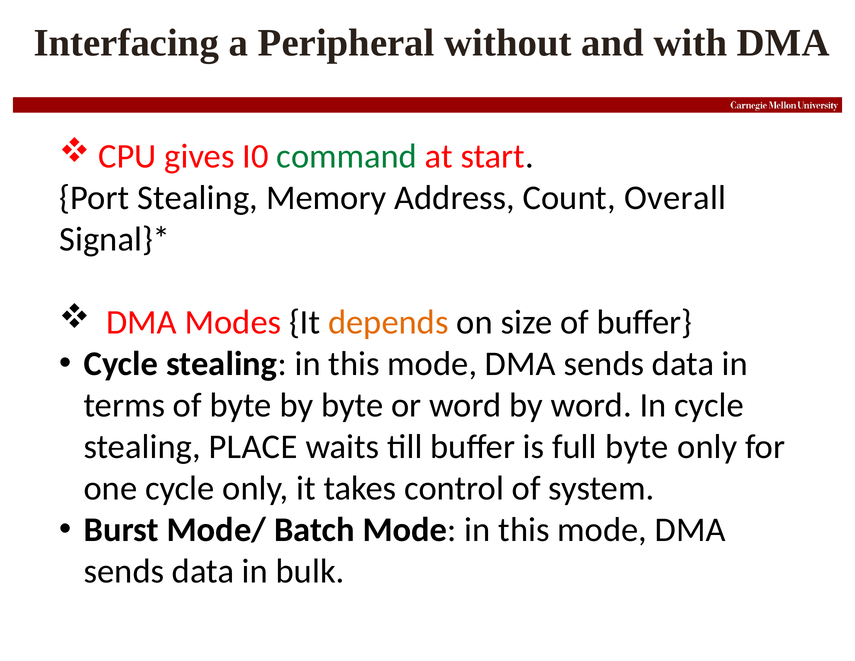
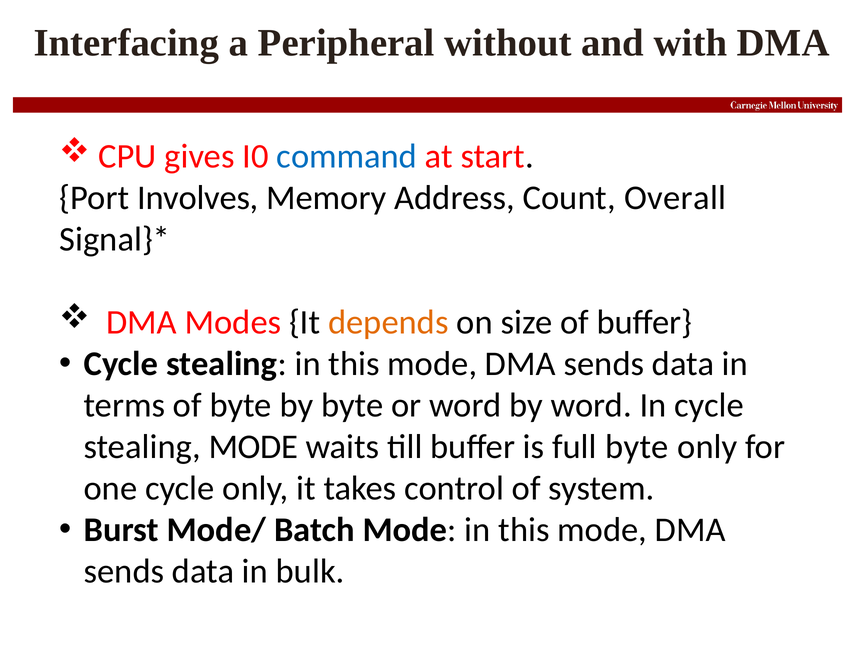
command colour: green -> blue
Port Stealing: Stealing -> Involves
stealing PLACE: PLACE -> MODE
